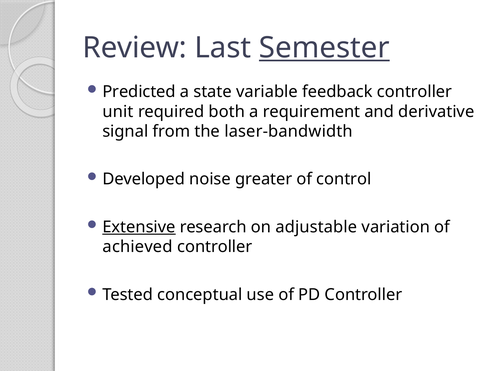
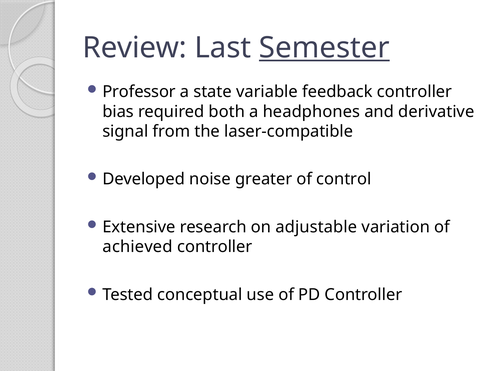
Predicted: Predicted -> Professor
unit: unit -> bias
requirement: requirement -> headphones
laser-bandwidth: laser-bandwidth -> laser-compatible
Extensive underline: present -> none
